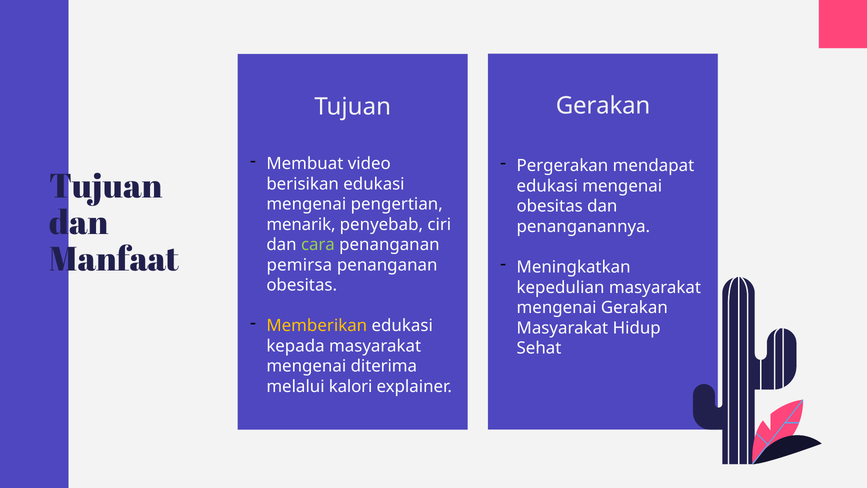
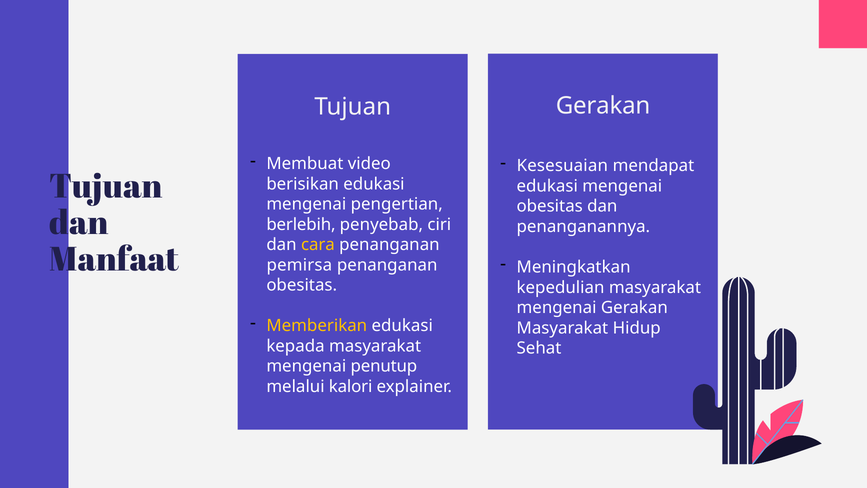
Pergerakan: Pergerakan -> Kesesuaian
menarik: menarik -> berlebih
cara colour: light green -> yellow
diterima: diterima -> penutup
